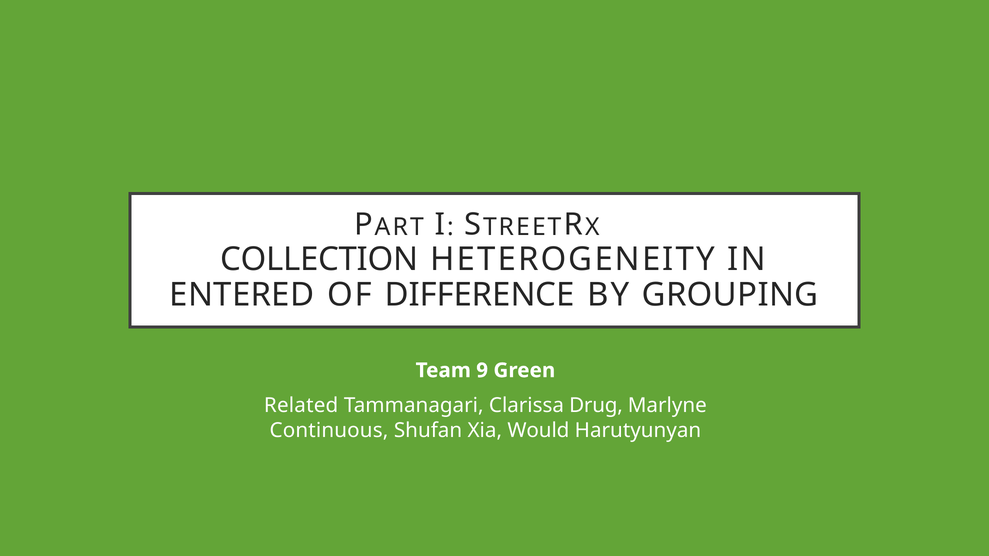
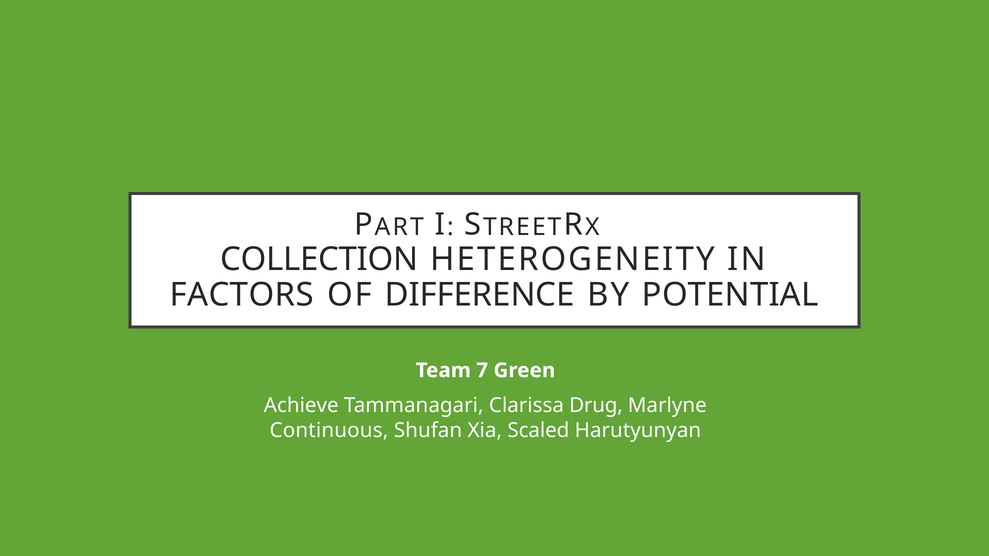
ENTERED: ENTERED -> FACTORS
GROUPING: GROUPING -> POTENTIAL
9: 9 -> 7
Related: Related -> Achieve
Would: Would -> Scaled
